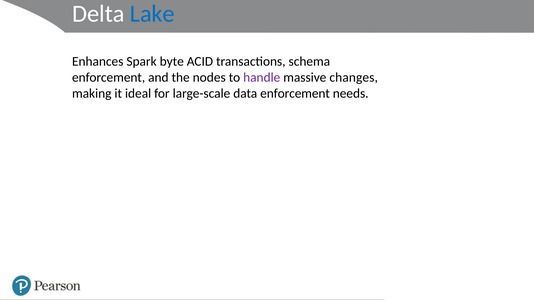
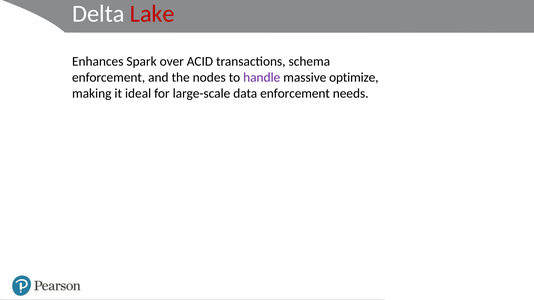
Lake colour: blue -> red
byte: byte -> over
changes: changes -> optimize
